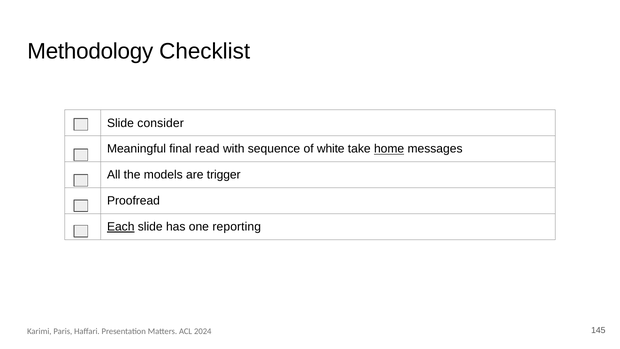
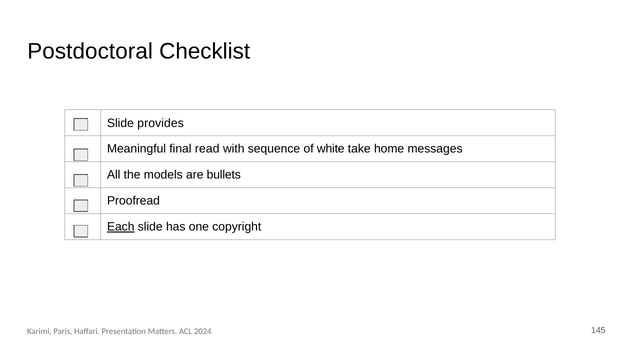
Methodology: Methodology -> Postdoctoral
consider: consider -> provides
home underline: present -> none
trigger: trigger -> bullets
reporting: reporting -> copyright
